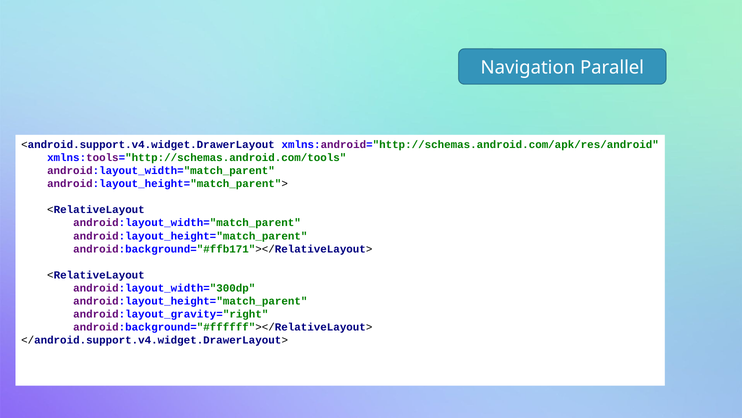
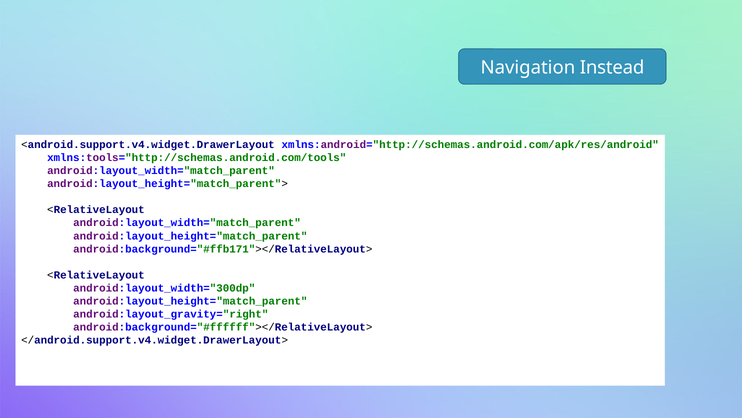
Parallel: Parallel -> Instead
